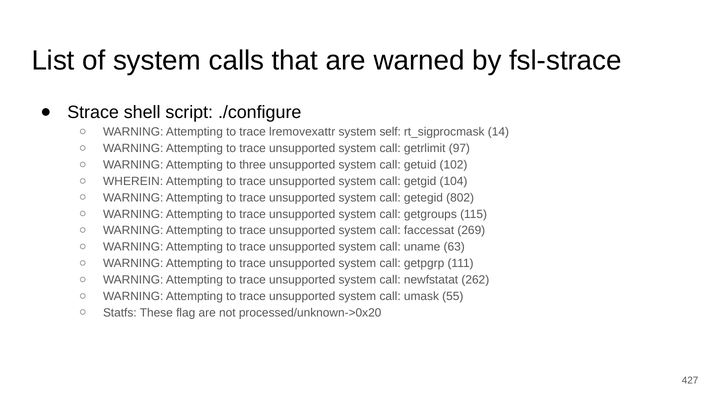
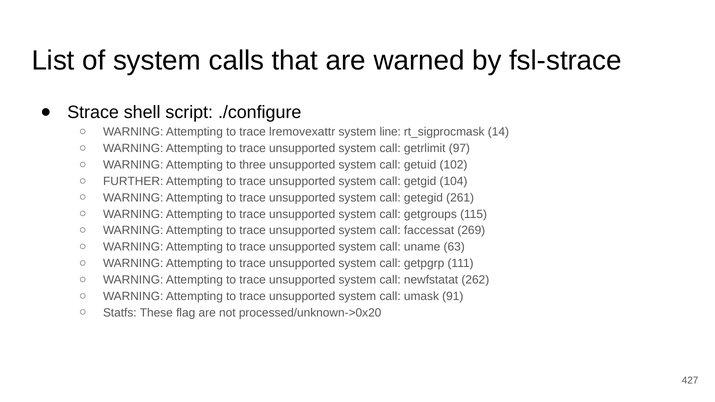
self: self -> line
WHEREIN: WHEREIN -> FURTHER
802: 802 -> 261
55: 55 -> 91
